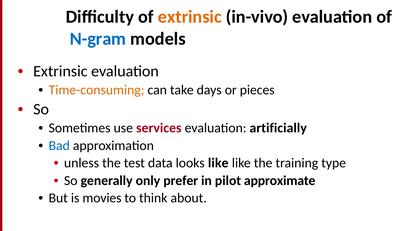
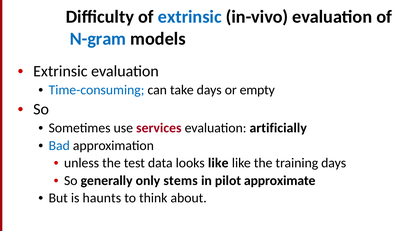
extrinsic at (190, 17) colour: orange -> blue
Time-consuming colour: orange -> blue
pieces: pieces -> empty
training type: type -> days
prefer: prefer -> stems
movies: movies -> haunts
